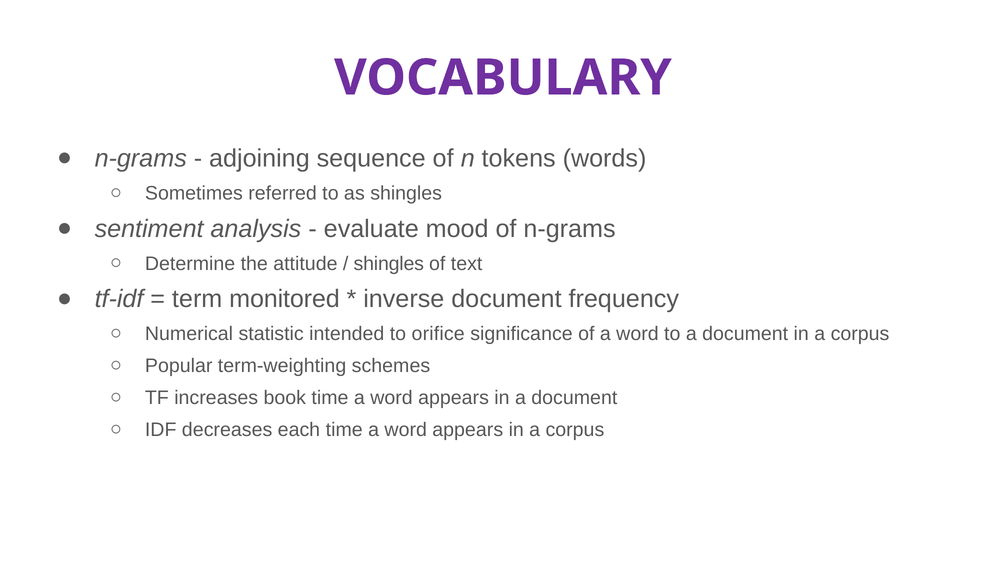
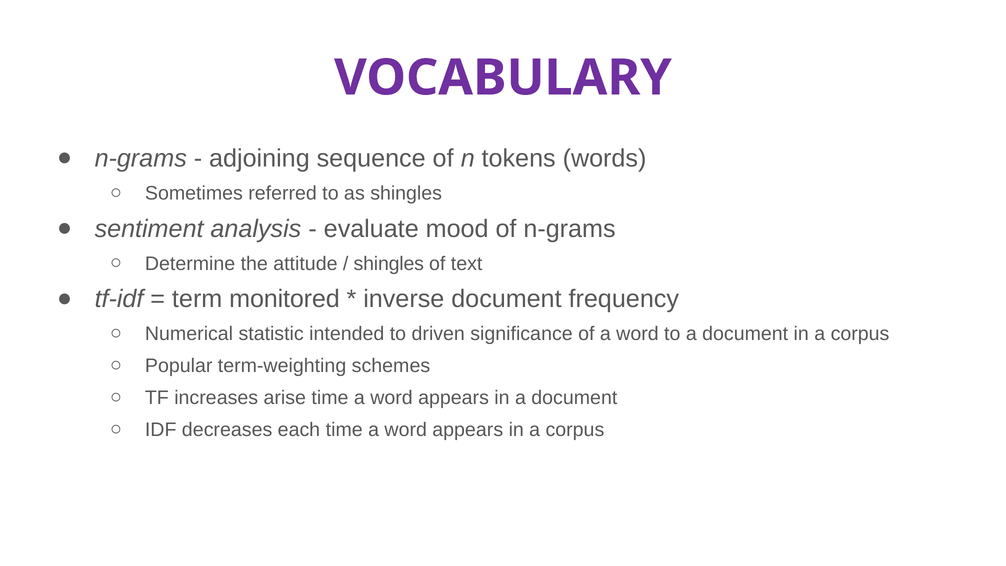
orifice: orifice -> driven
book: book -> arise
